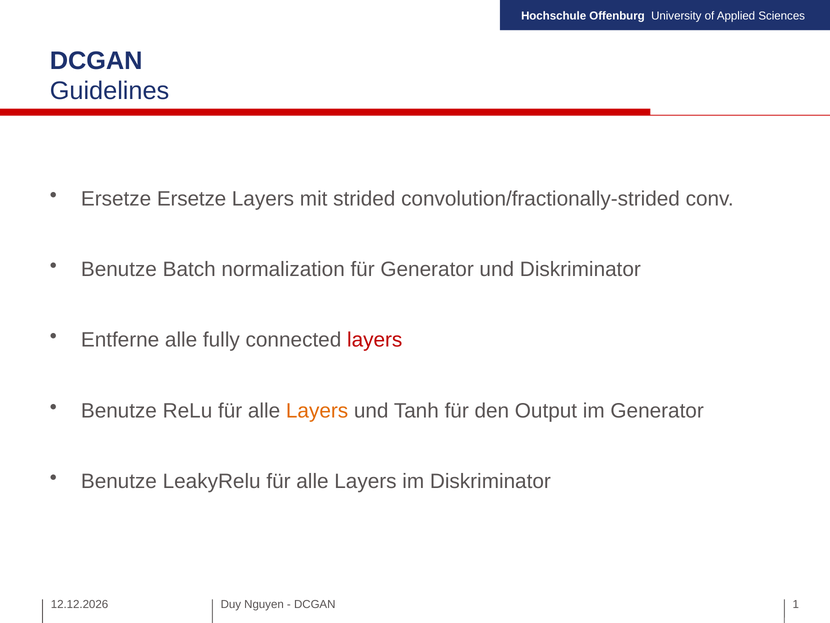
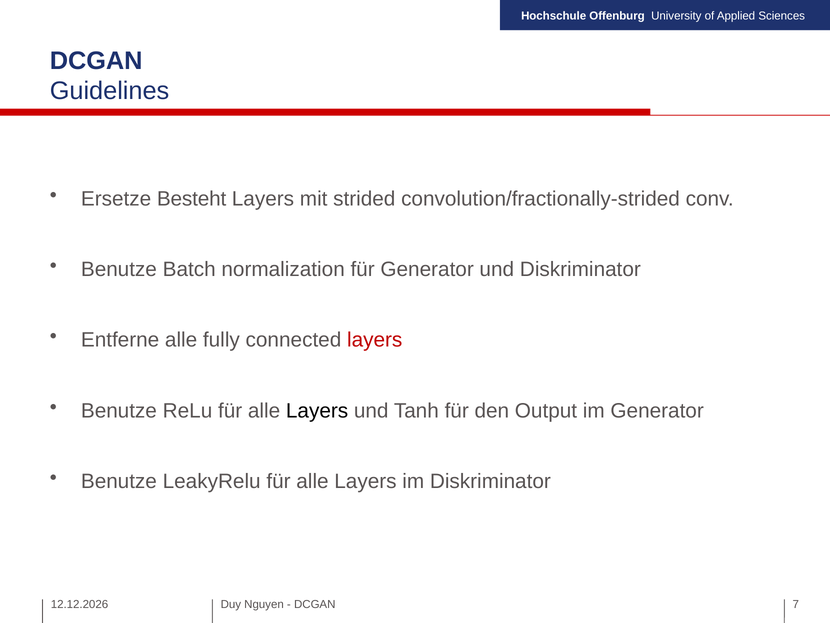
Ersetze Ersetze: Ersetze -> Besteht
Layers at (317, 410) colour: orange -> black
1: 1 -> 7
